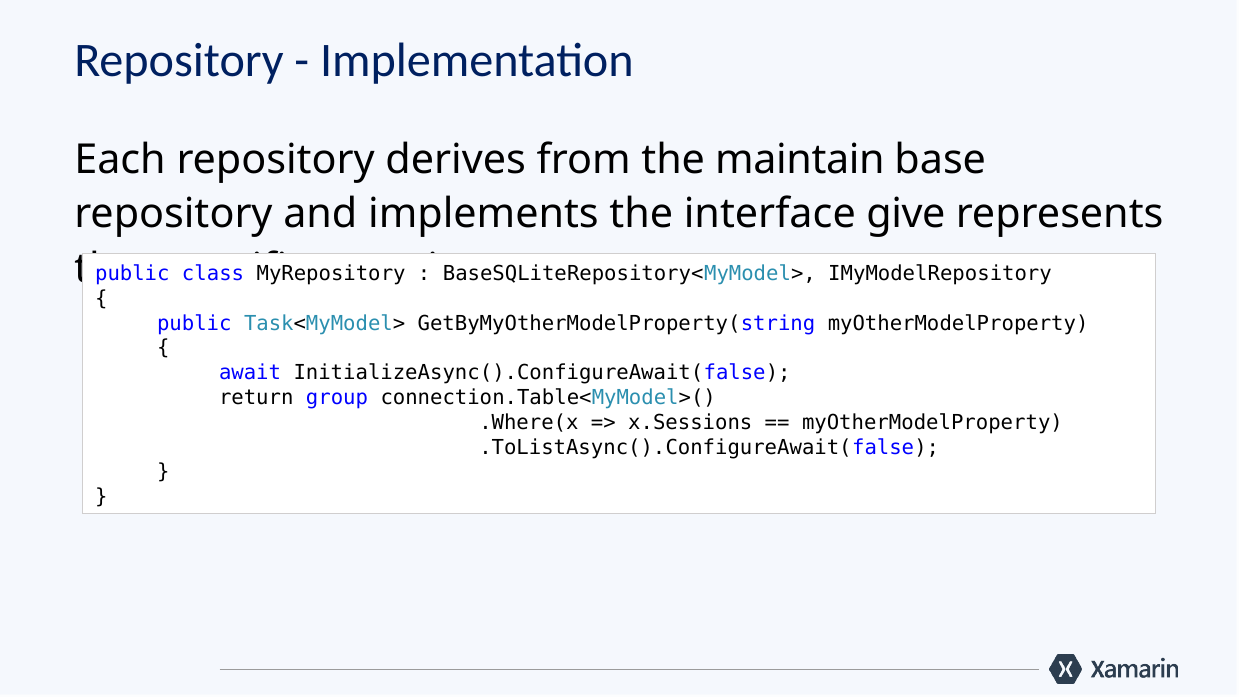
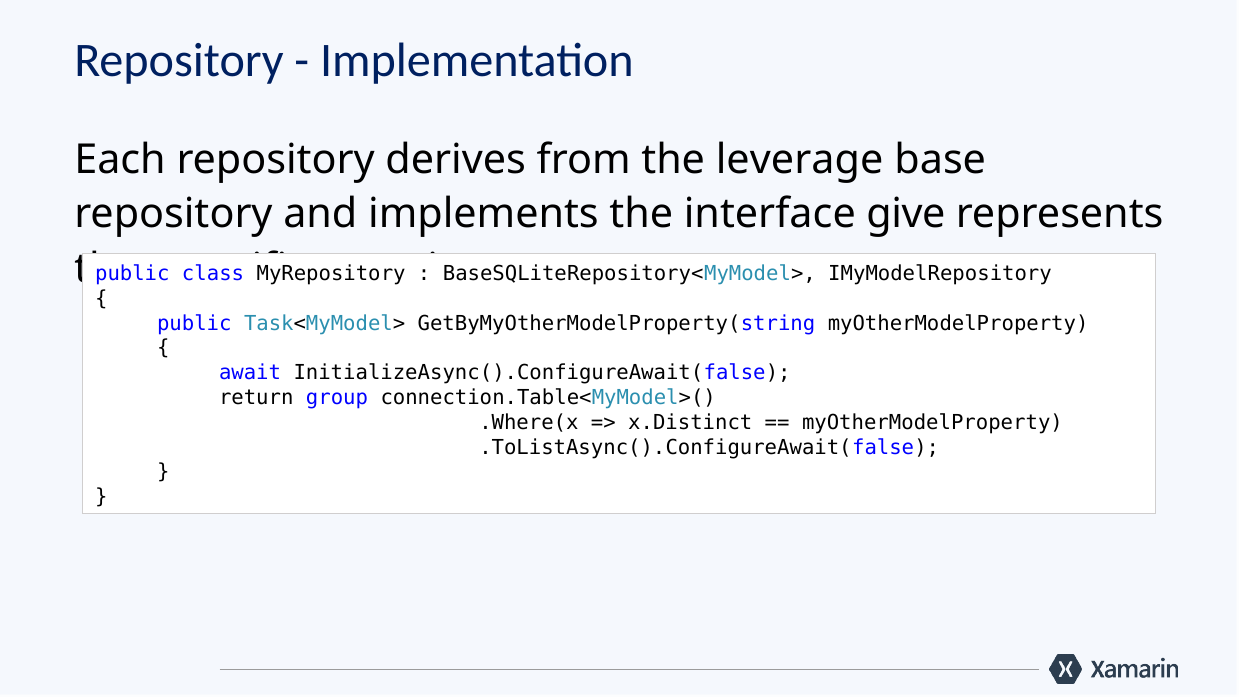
maintain: maintain -> leverage
x.Sessions: x.Sessions -> x.Distinct
